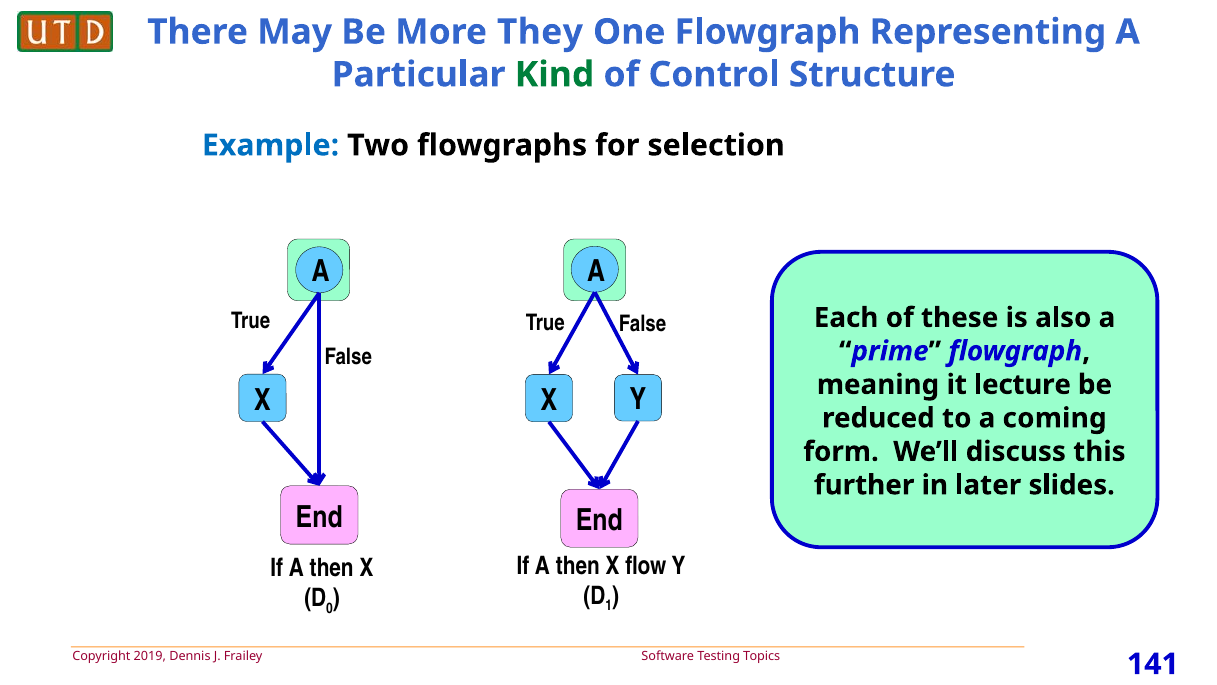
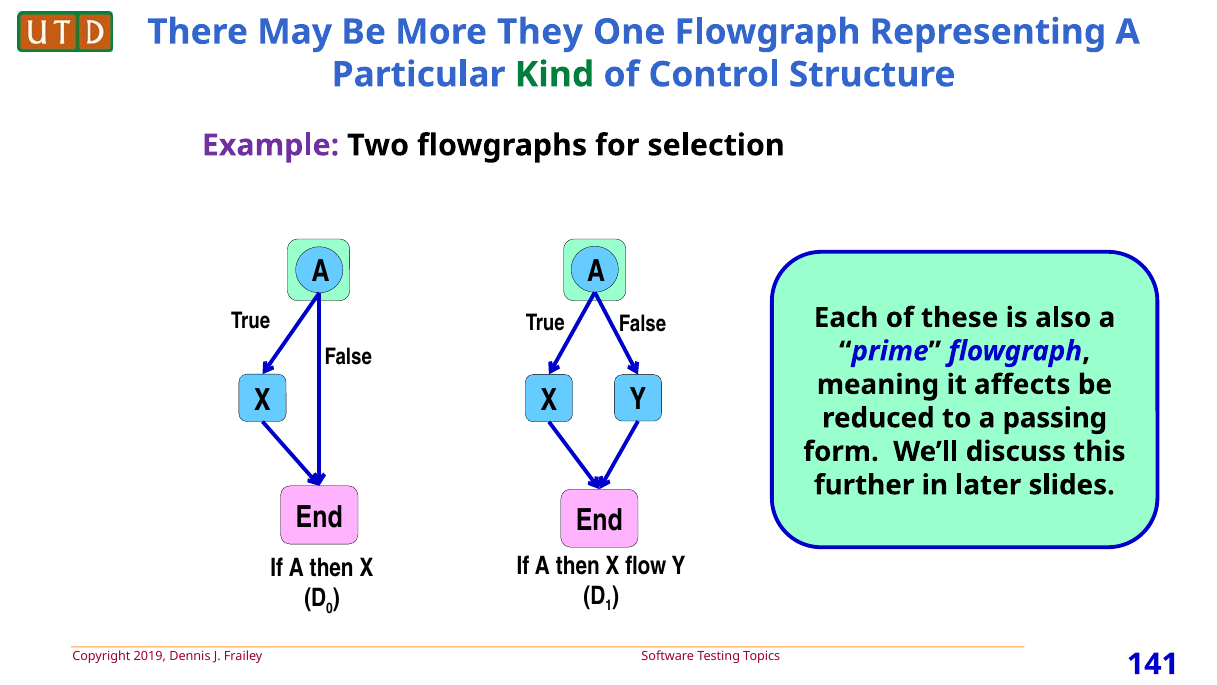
Example colour: blue -> purple
lecture: lecture -> affects
coming: coming -> passing
